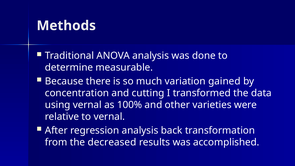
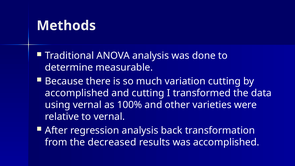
variation gained: gained -> cutting
concentration at (77, 93): concentration -> accomplished
